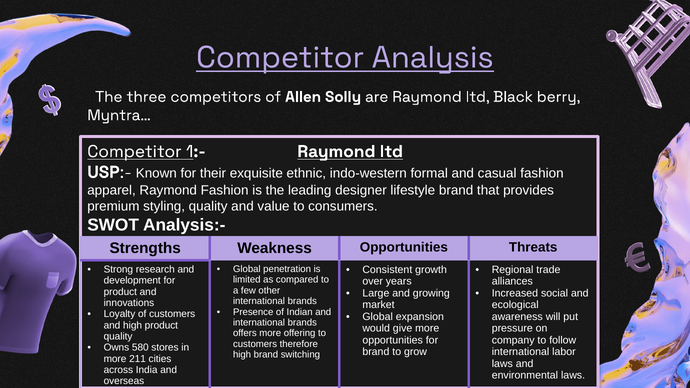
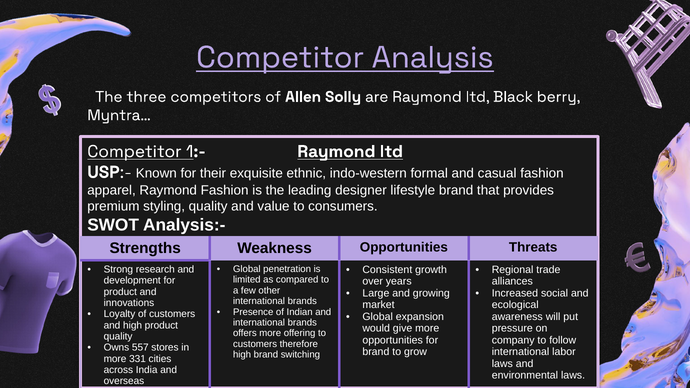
580: 580 -> 557
211: 211 -> 331
